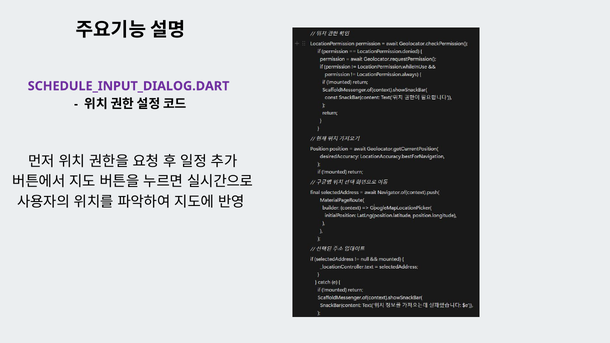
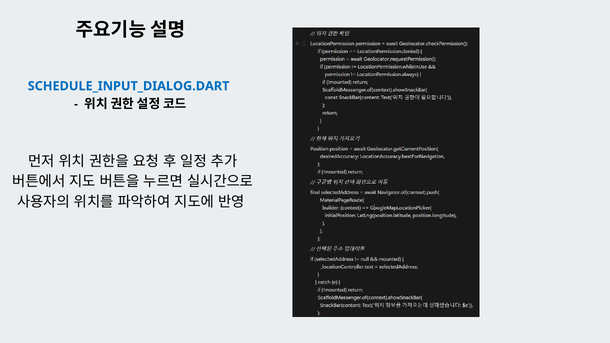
SCHEDULE_INPUT_DIALOG.DART colour: purple -> blue
